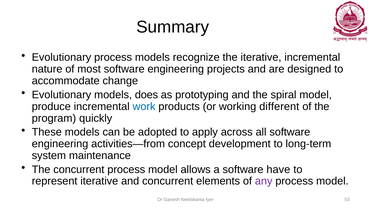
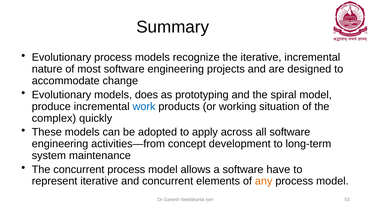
different: different -> situation
program: program -> complex
any colour: purple -> orange
